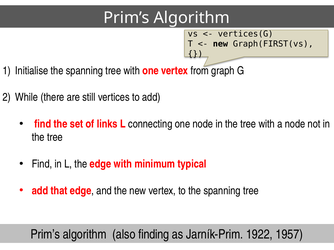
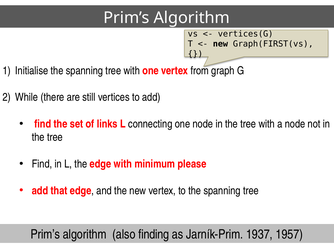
typical: typical -> please
1922: 1922 -> 1937
